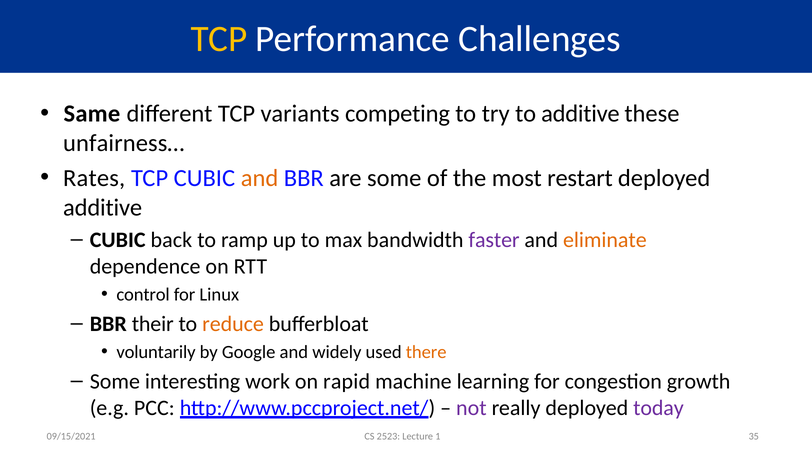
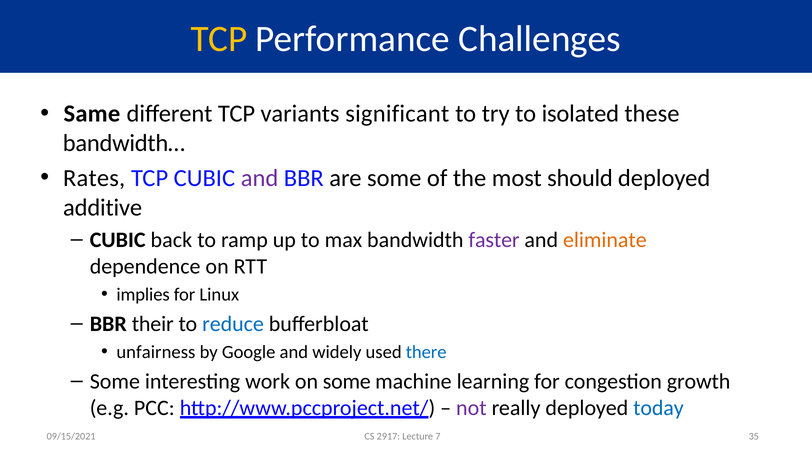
competing: competing -> significant
to additive: additive -> isolated
unfairness…: unfairness… -> bandwidth…
and at (260, 178) colour: orange -> purple
restart: restart -> should
control: control -> implies
reduce colour: orange -> blue
voluntarily: voluntarily -> unfairness
there colour: orange -> blue
on rapid: rapid -> some
today colour: purple -> blue
2523: 2523 -> 2917
1: 1 -> 7
